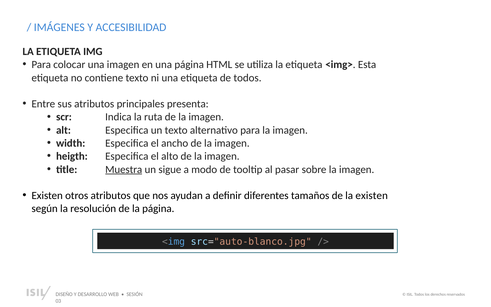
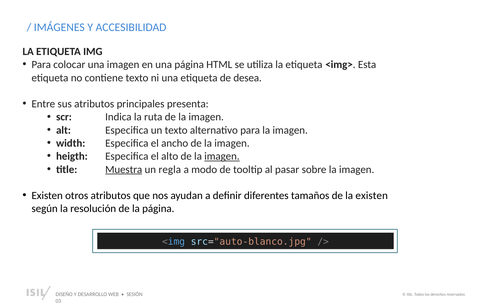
de todos: todos -> desea
imagen at (222, 156) underline: none -> present
sigue: sigue -> regla
